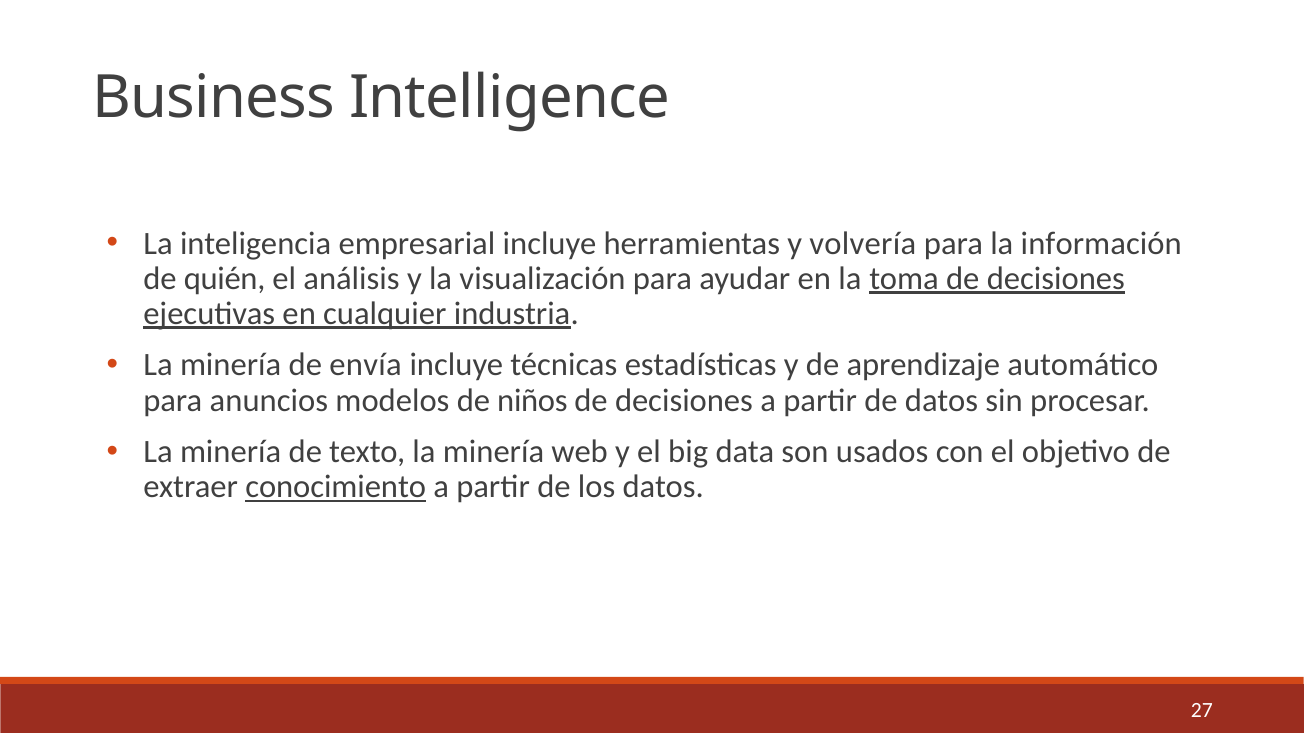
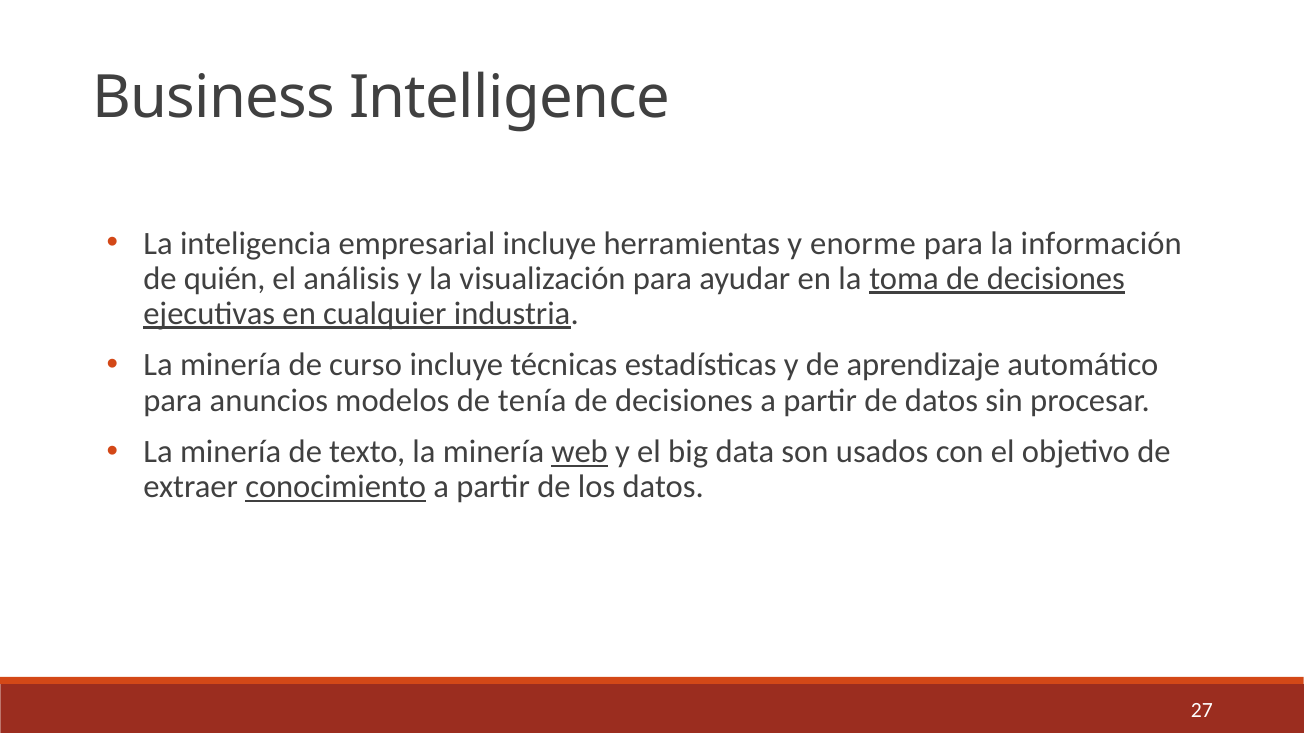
volvería: volvería -> enorme
envía: envía -> curso
niños: niños -> tenía
web underline: none -> present
